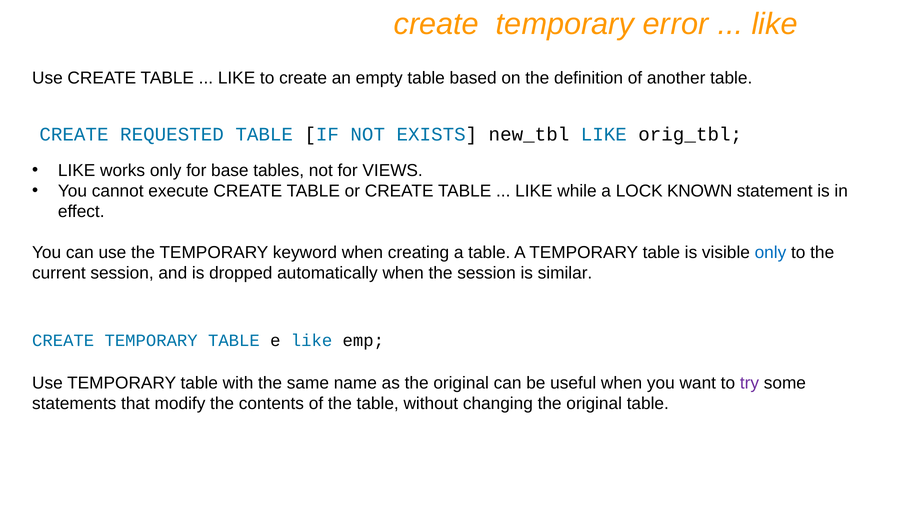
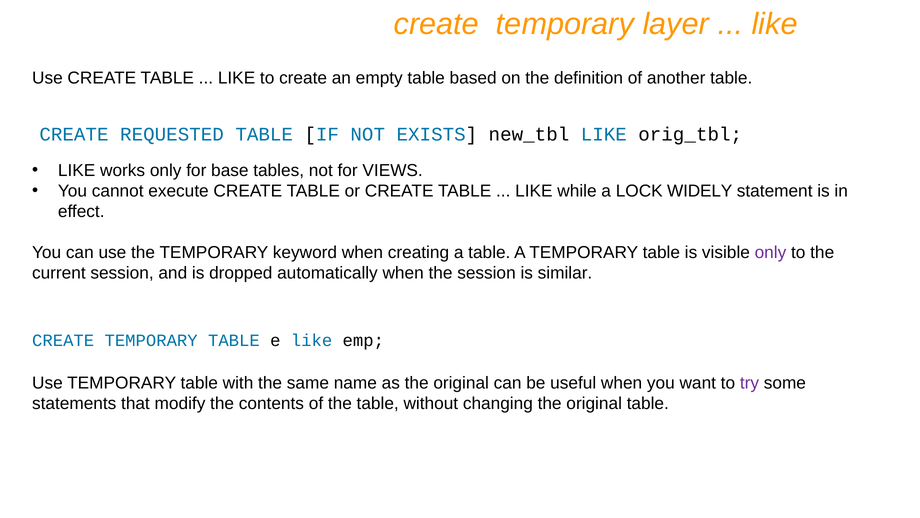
error: error -> layer
KNOWN: KNOWN -> WIDELY
only at (770, 252) colour: blue -> purple
